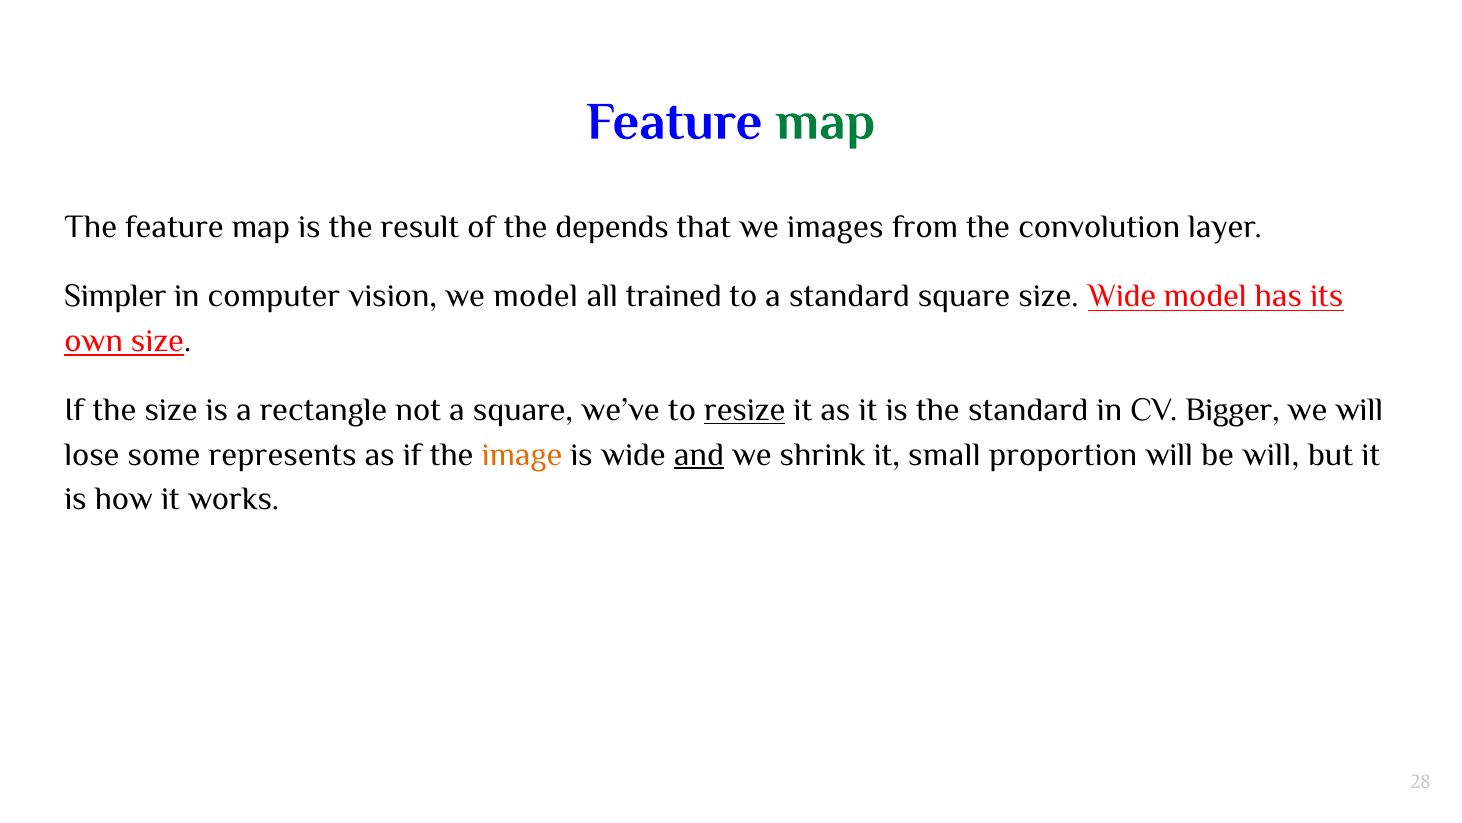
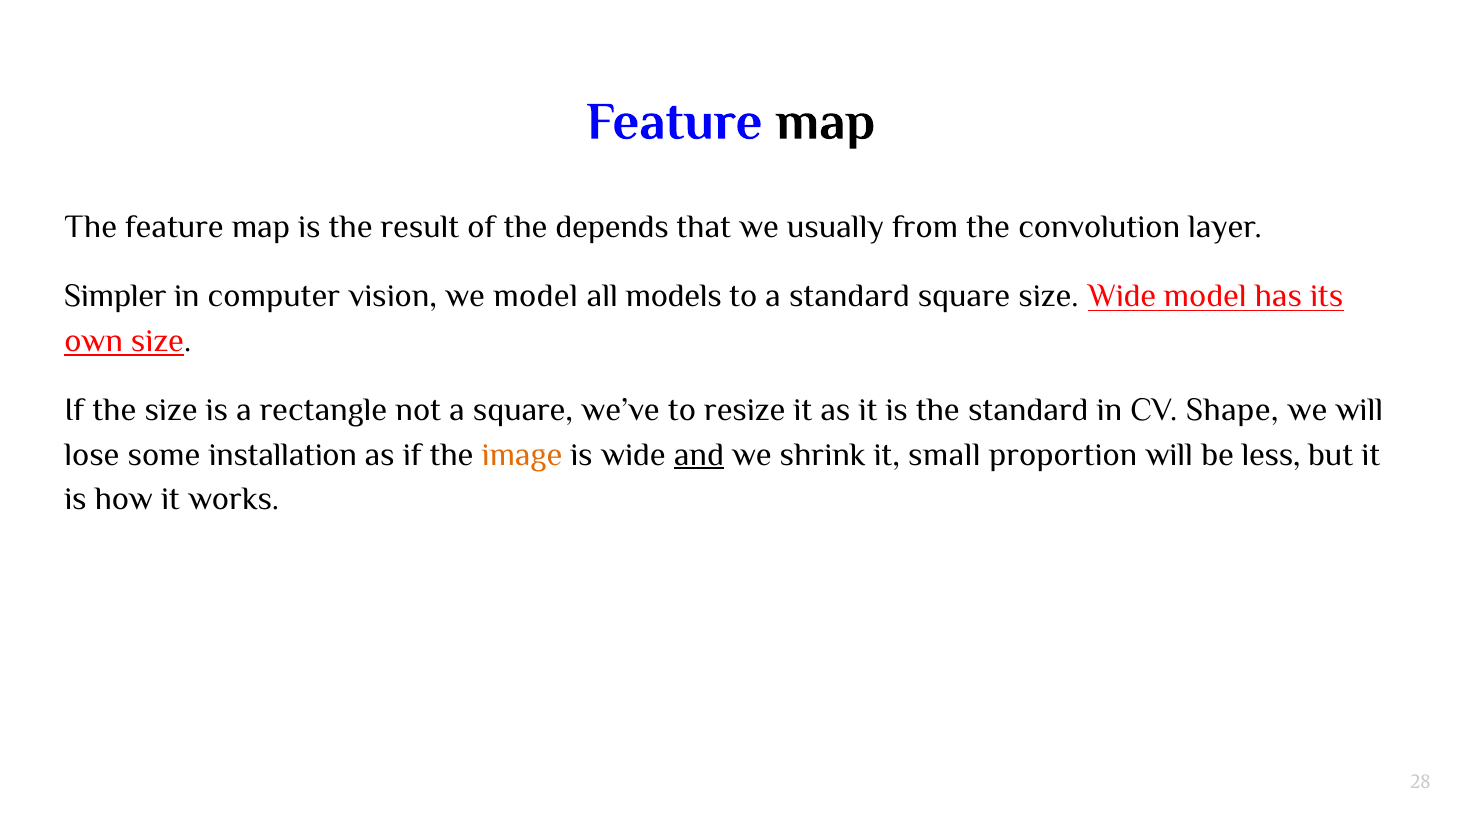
map at (825, 121) colour: green -> black
images: images -> usually
trained: trained -> models
resize underline: present -> none
Bigger: Bigger -> Shape
represents: represents -> installation
be will: will -> less
